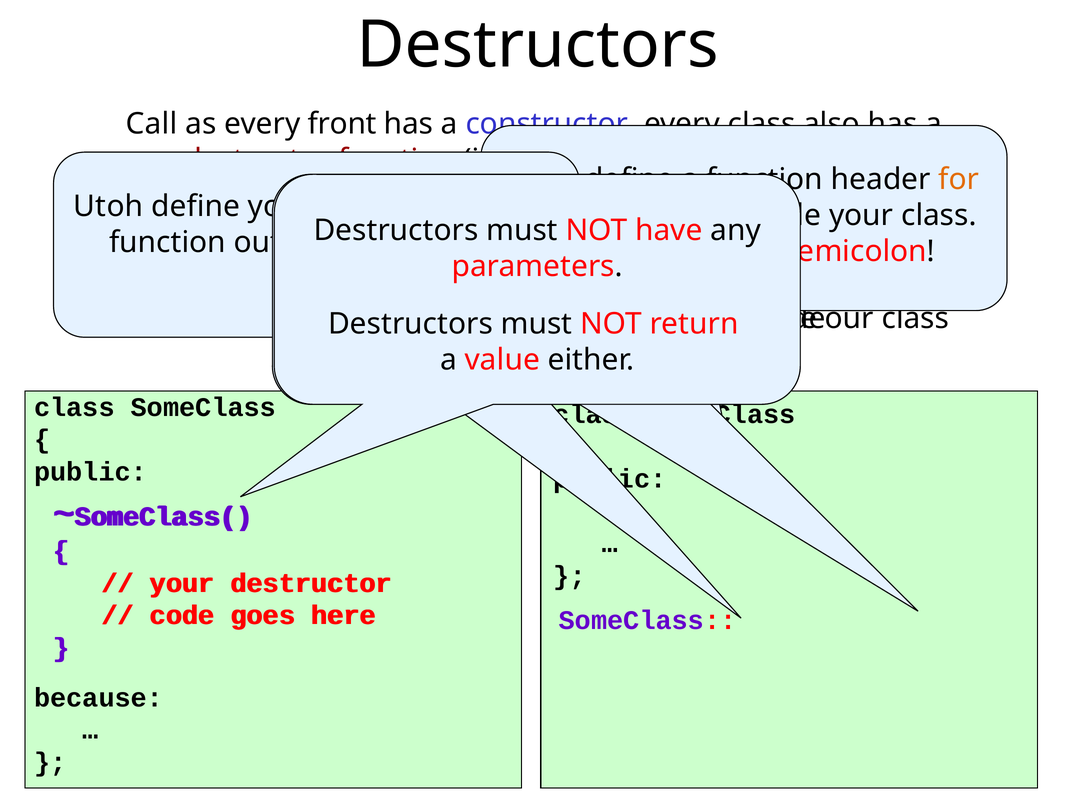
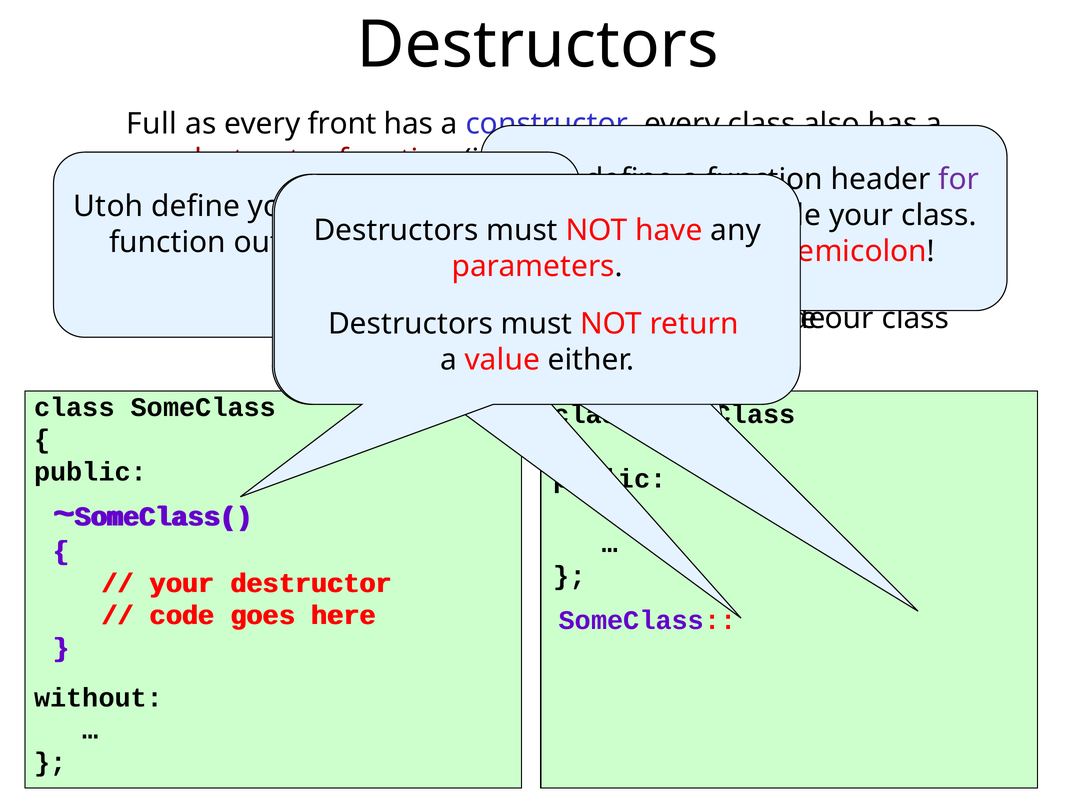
Call: Call -> Full
for colour: orange -> purple
because: because -> without
